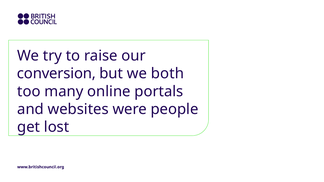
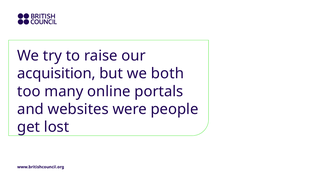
conversion: conversion -> acquisition
